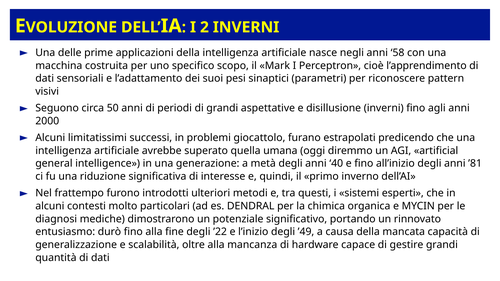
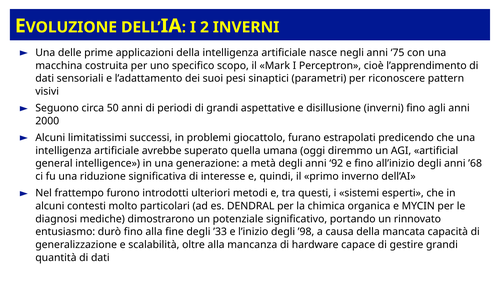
58: 58 -> 75
40: 40 -> 92
’81: ’81 -> ’68
’22: ’22 -> ’33
’49: ’49 -> ’98
